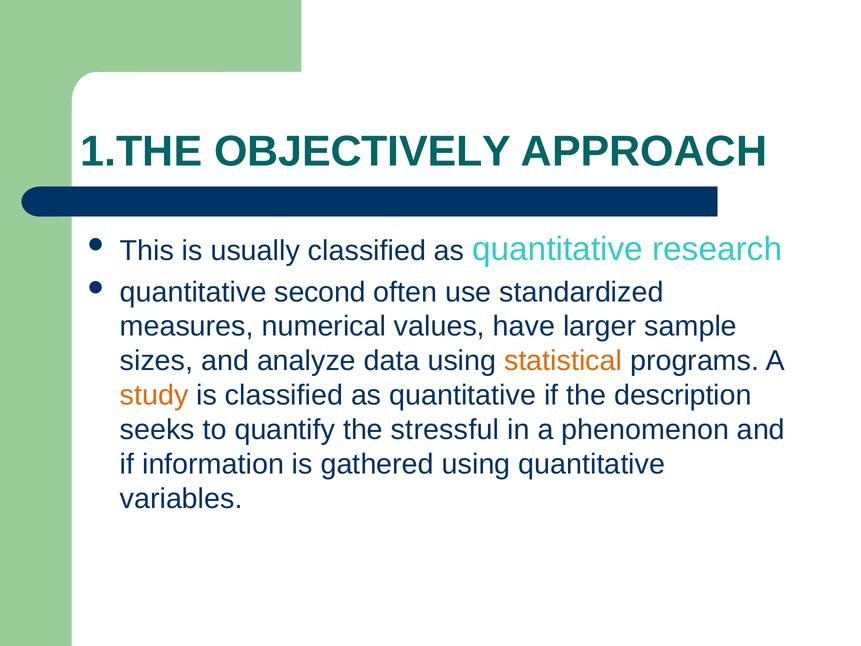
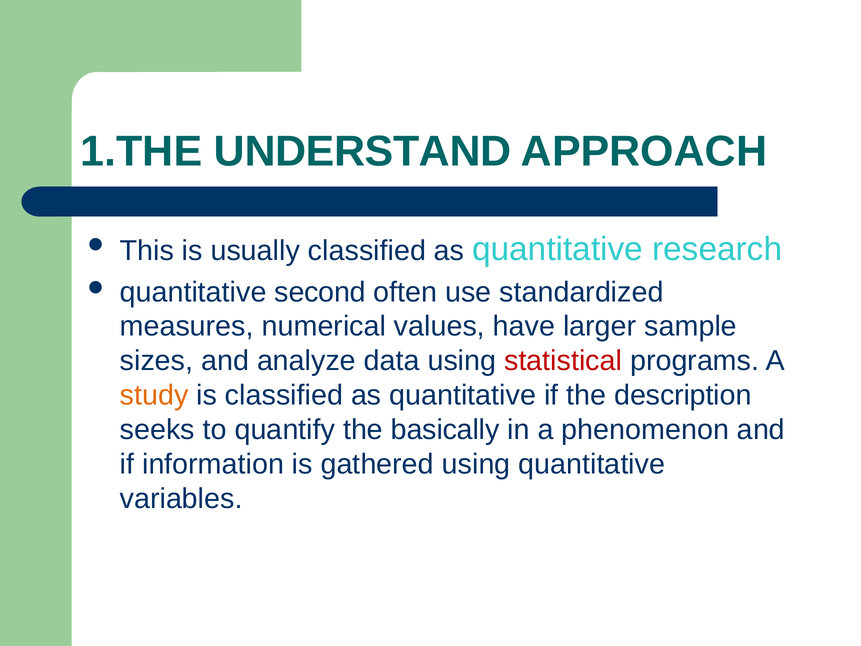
OBJECTIVELY: OBJECTIVELY -> UNDERSTAND
statistical colour: orange -> red
stressful: stressful -> basically
